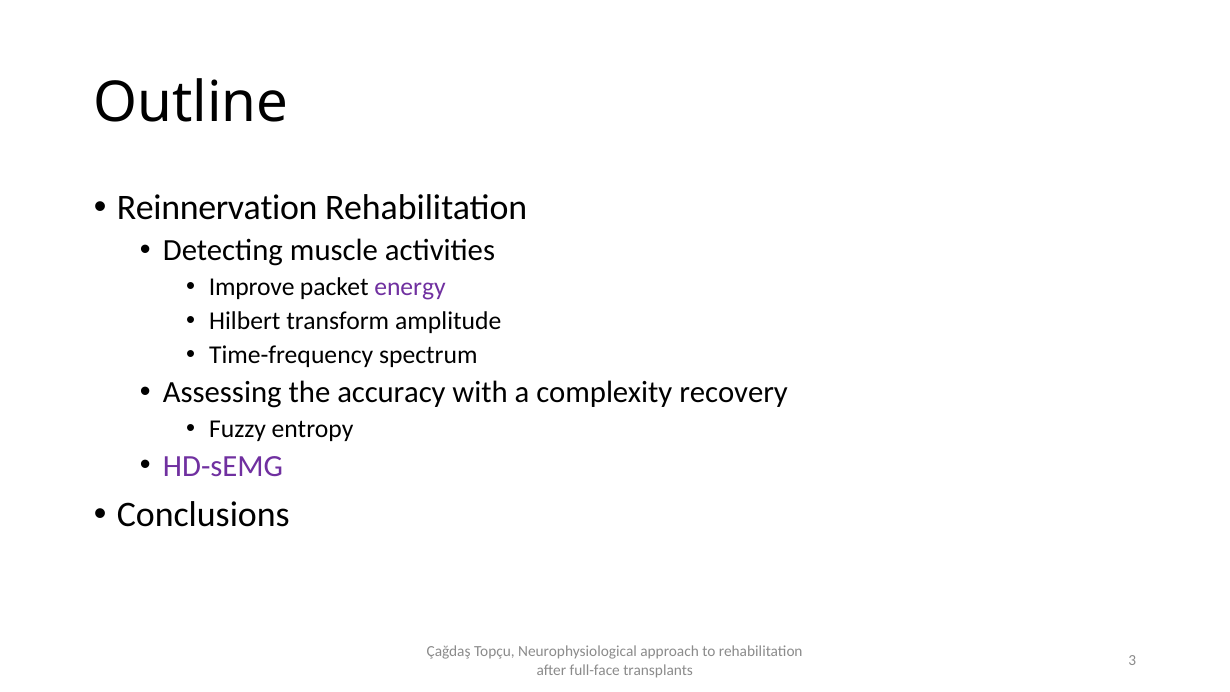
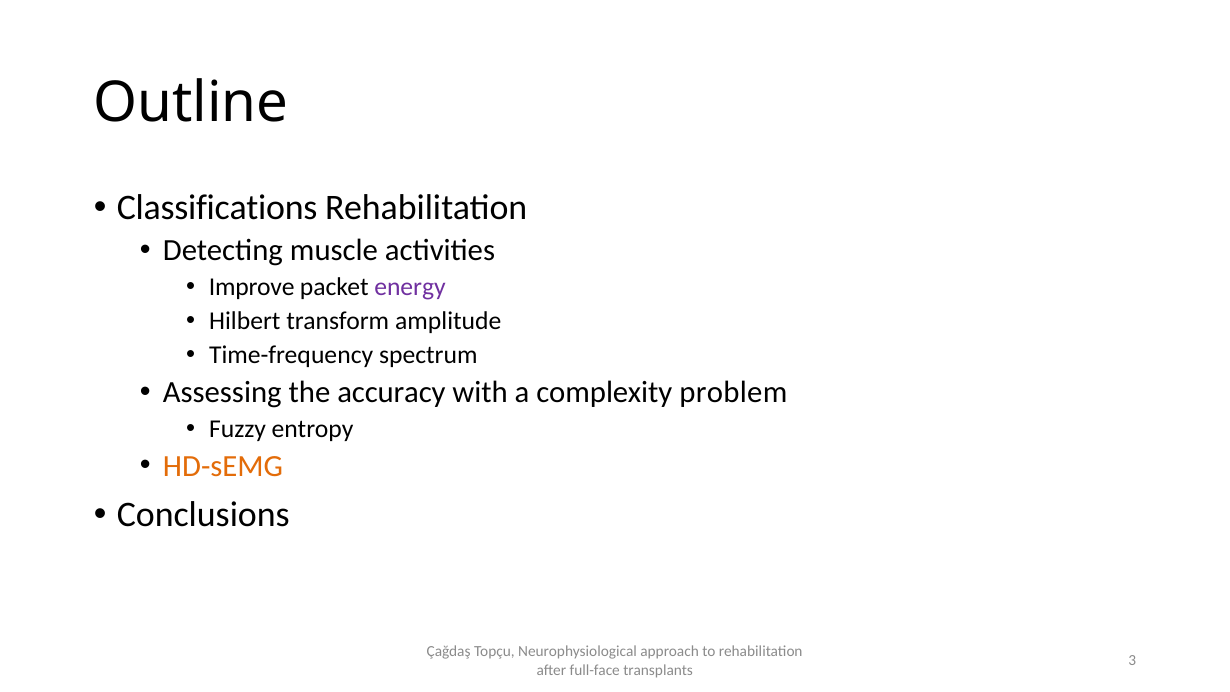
Reinnervation: Reinnervation -> Classifications
recovery: recovery -> problem
HD-sEMG colour: purple -> orange
